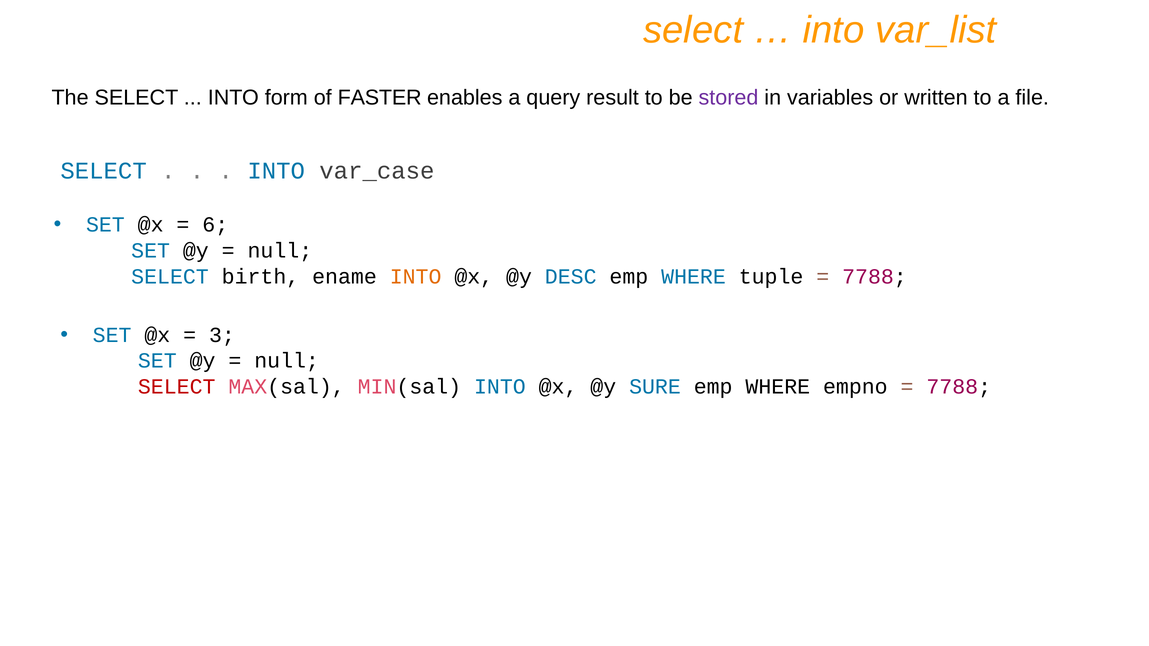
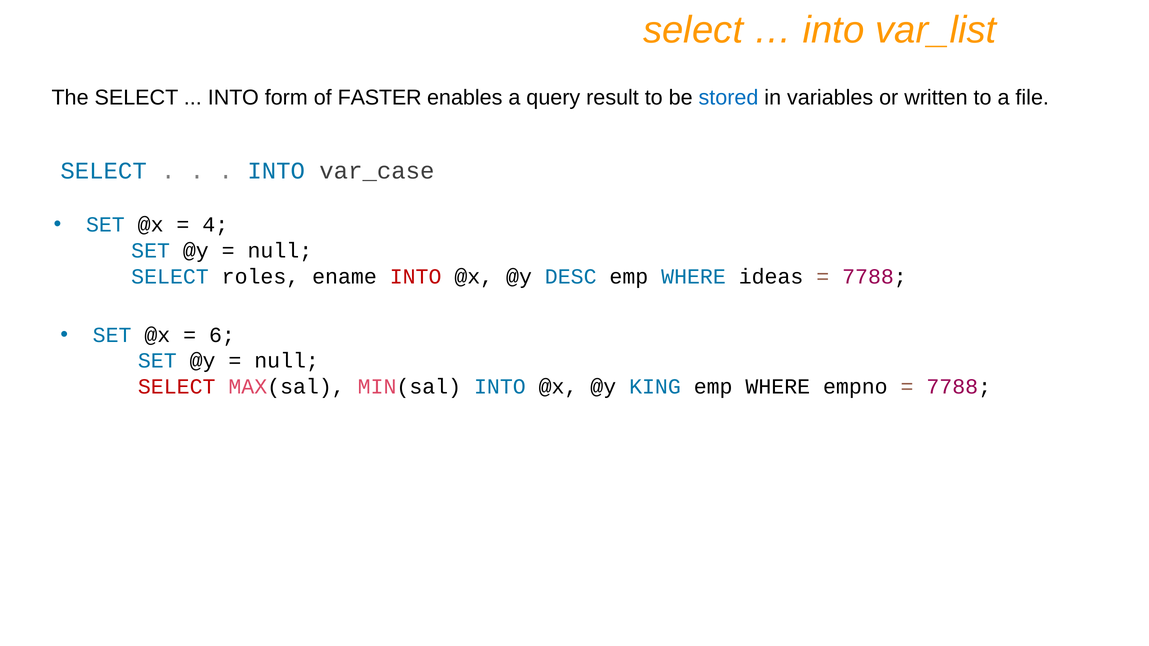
stored colour: purple -> blue
6: 6 -> 4
birth: birth -> roles
INTO at (416, 277) colour: orange -> red
tuple: tuple -> ideas
3: 3 -> 6
SURE: SURE -> KING
